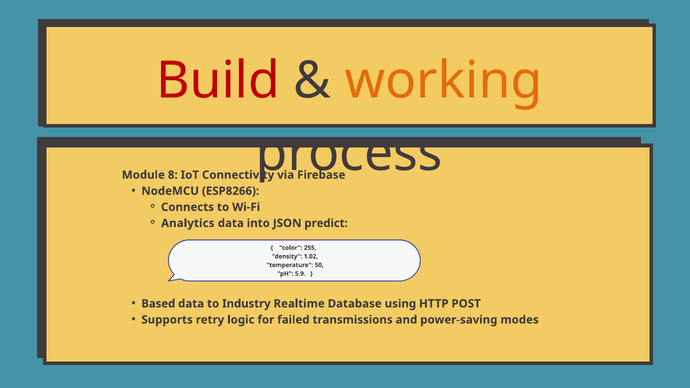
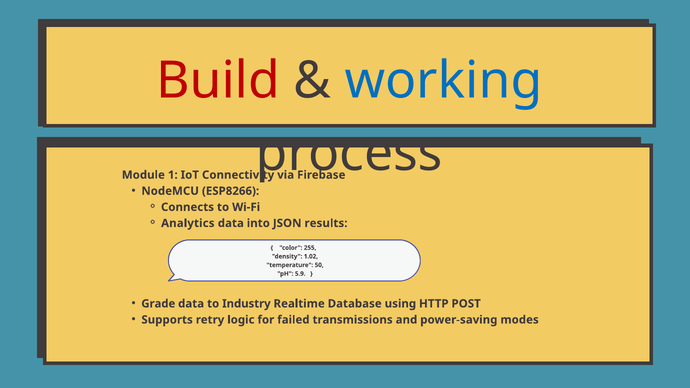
working colour: orange -> blue
8: 8 -> 1
predict: predict -> results
Based: Based -> Grade
